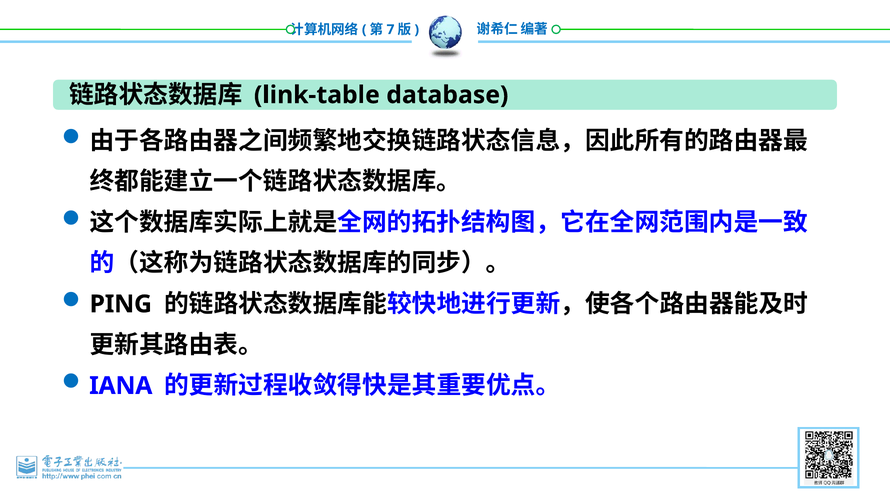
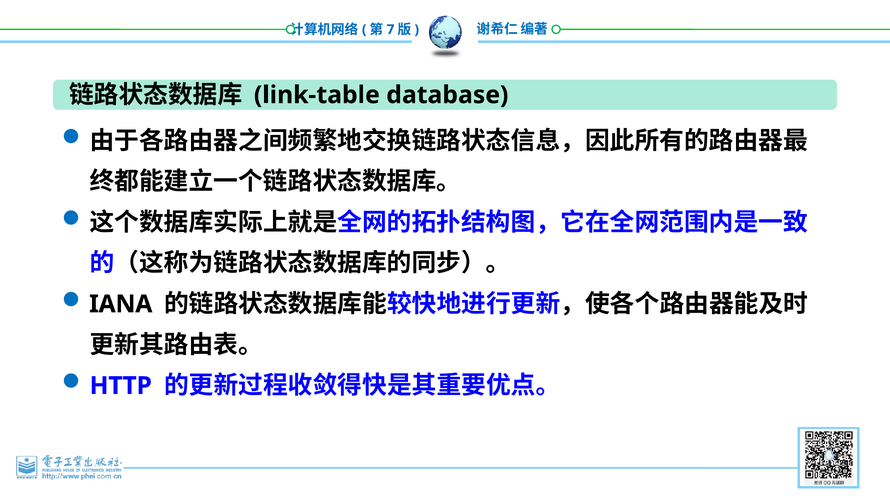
PING: PING -> IANA
IANA: IANA -> HTTP
